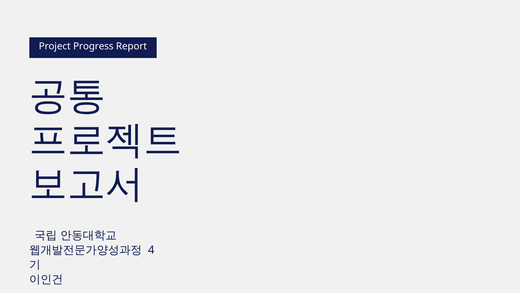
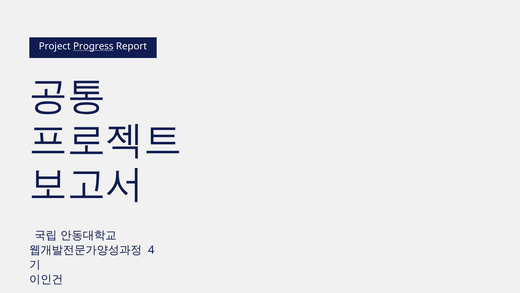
Progress underline: none -> present
